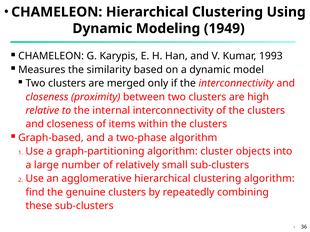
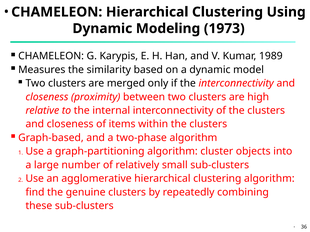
1949: 1949 -> 1973
1993: 1993 -> 1989
